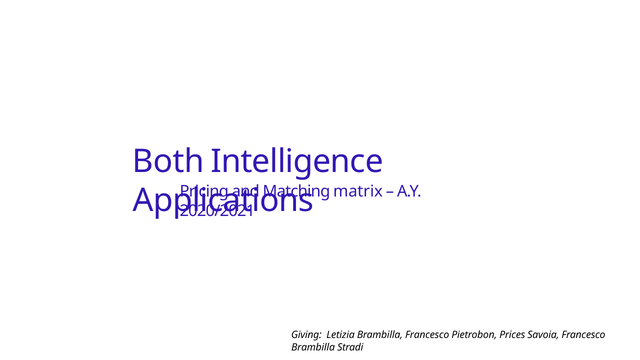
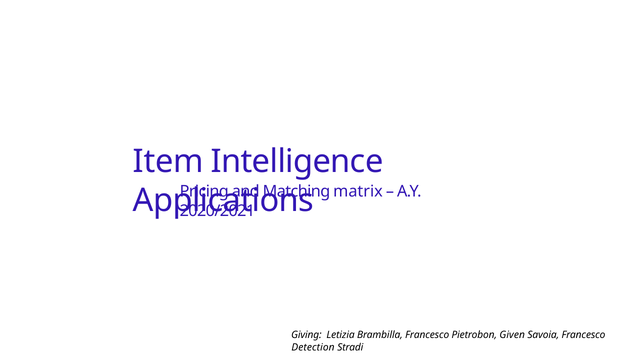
Both: Both -> Item
Prices: Prices -> Given
Brambilla at (313, 347): Brambilla -> Detection
